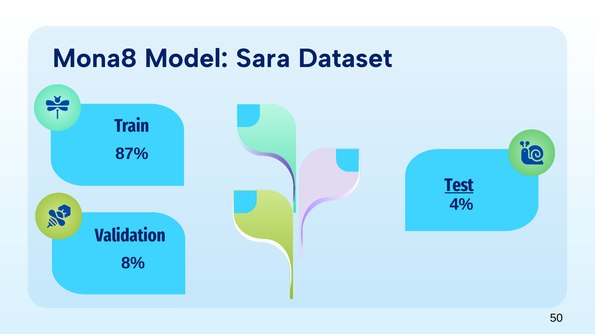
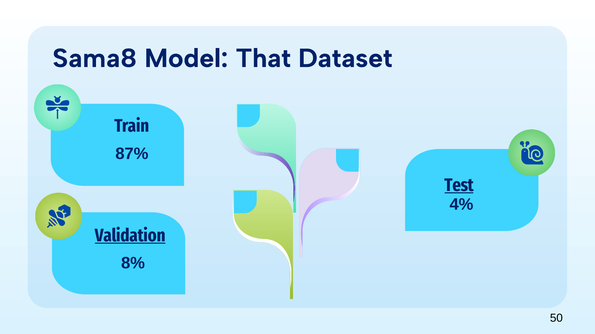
Mona8: Mona8 -> Sama8
Sara: Sara -> That
Validation underline: none -> present
